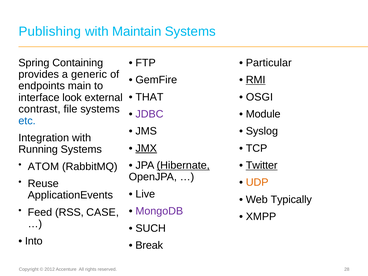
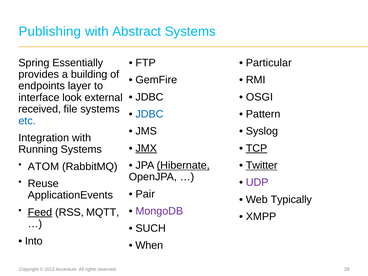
Maintain: Maintain -> Abstract
Containing: Containing -> Essentially
generic: generic -> building
RMI underline: present -> none
main: main -> layer
THAT at (149, 97): THAT -> JDBC
contrast: contrast -> received
JDBC at (149, 114) colour: purple -> blue
Module: Module -> Pattern
TCP underline: none -> present
UDP colour: orange -> purple
Live: Live -> Pair
Feed underline: none -> present
CASE: CASE -> MQTT
Break: Break -> When
